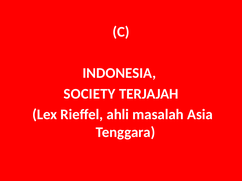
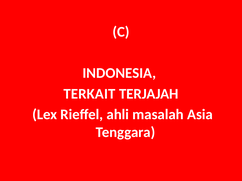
SOCIETY: SOCIETY -> TERKAIT
